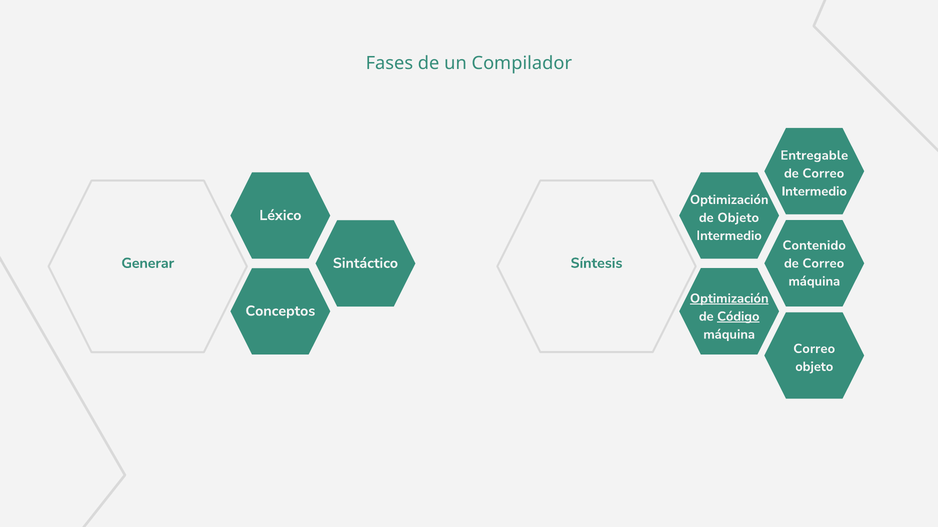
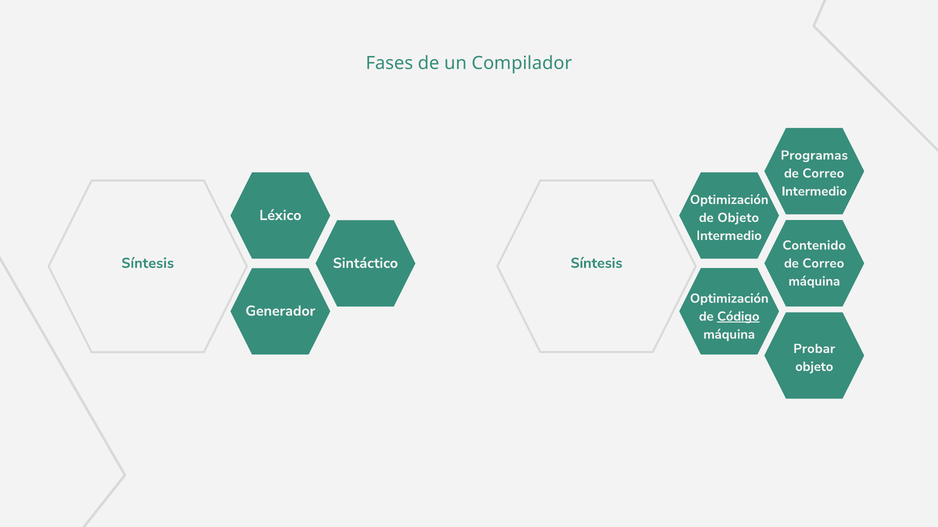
Entregable: Entregable -> Programas
Generar at (148, 263): Generar -> Síntesis
Optimización at (729, 299) underline: present -> none
Conceptos: Conceptos -> Generador
Correo at (814, 349): Correo -> Probar
